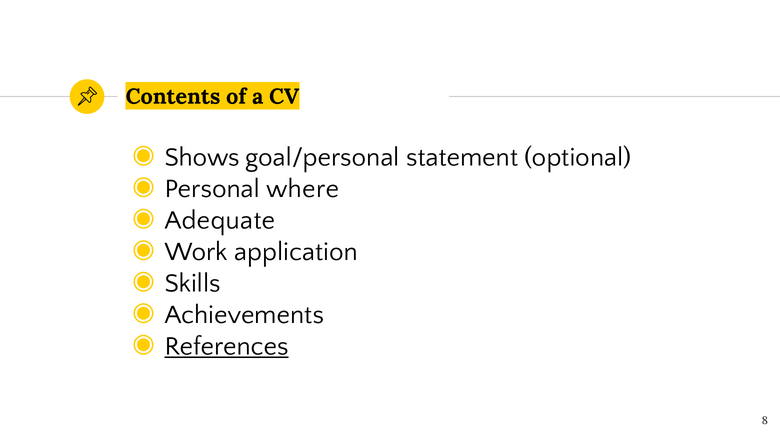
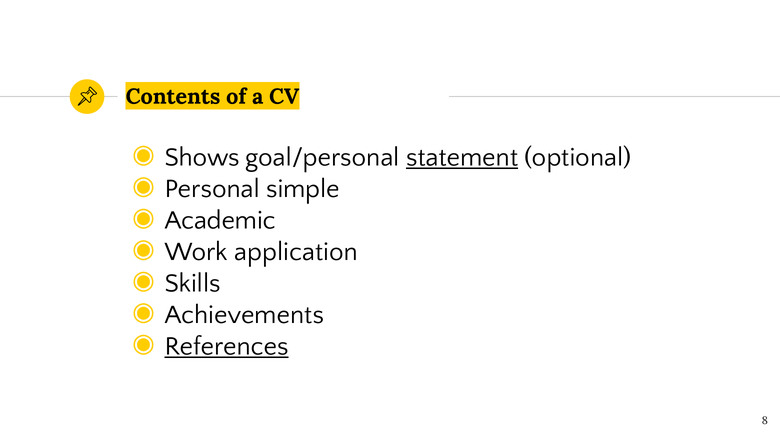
statement underline: none -> present
where: where -> simple
Adequate: Adequate -> Academic
